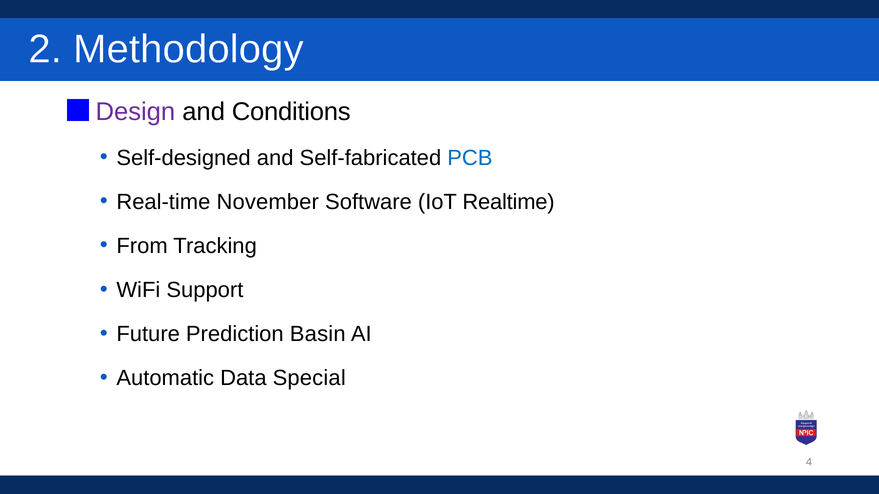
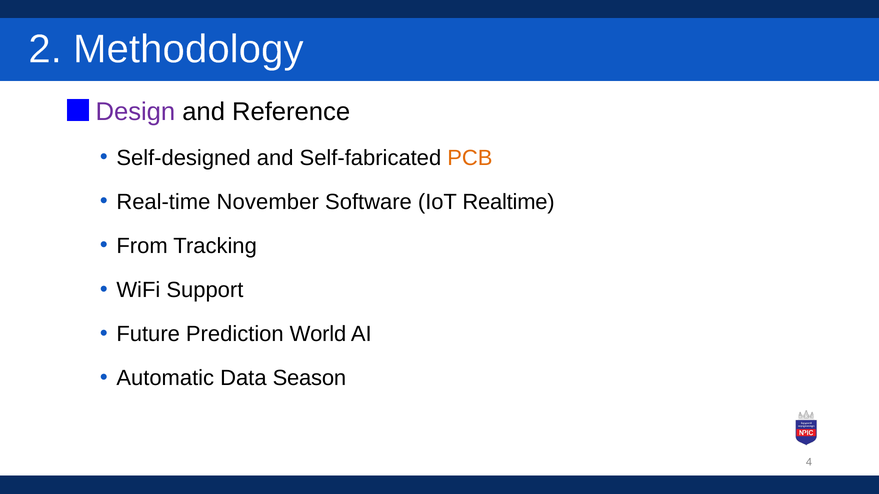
Conditions: Conditions -> Reference
PCB colour: blue -> orange
Basin: Basin -> World
Special: Special -> Season
